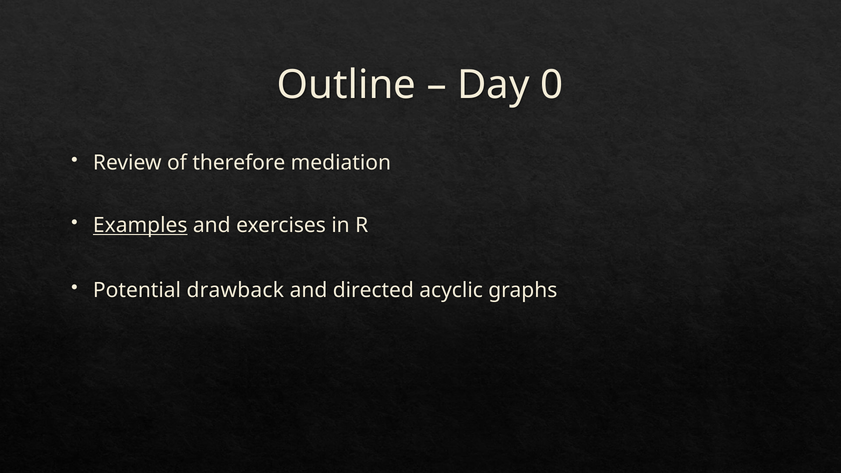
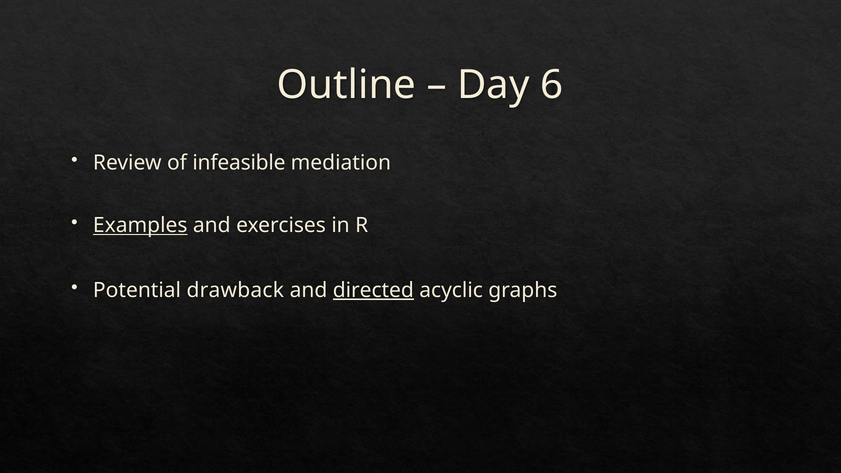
0: 0 -> 6
therefore: therefore -> infeasible
directed underline: none -> present
